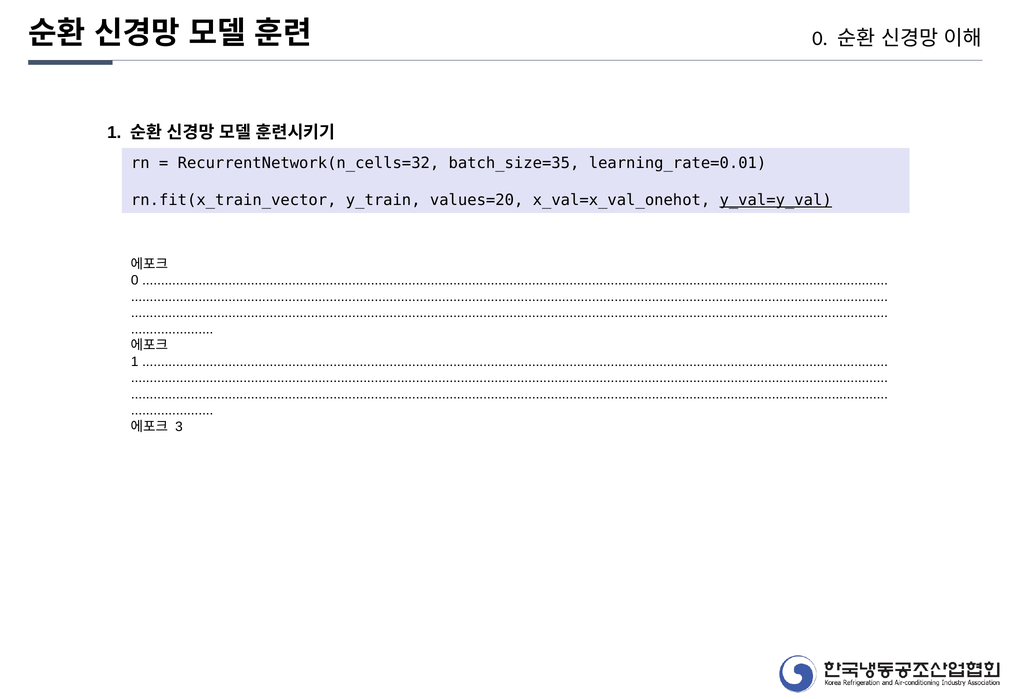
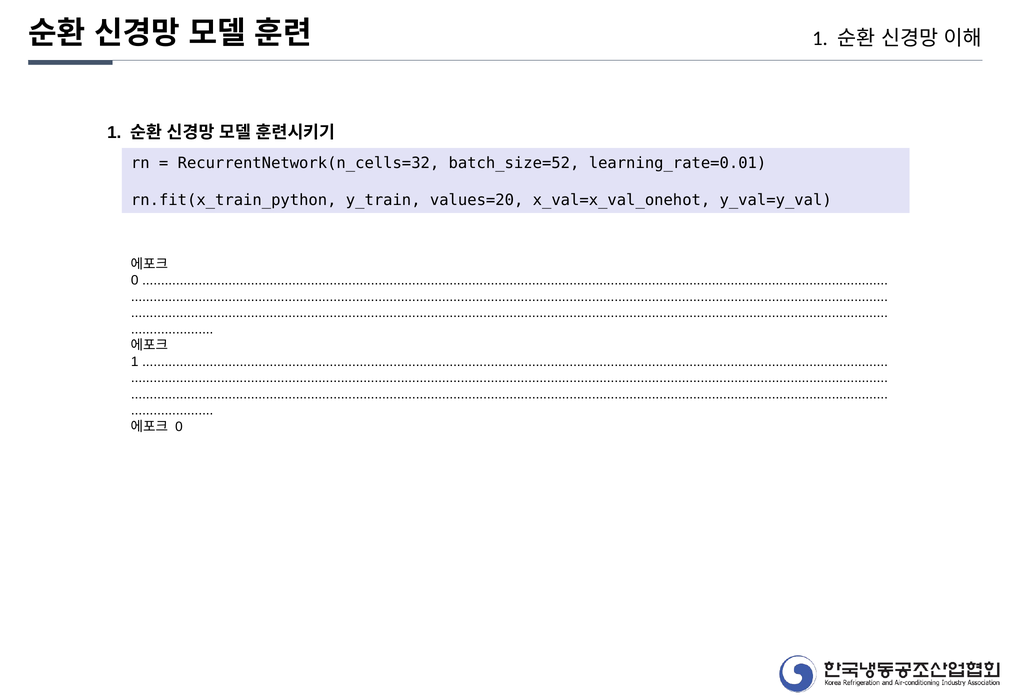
0 at (820, 38): 0 -> 1
batch_size=35: batch_size=35 -> batch_size=52
rn.fit(x_train_vector: rn.fit(x_train_vector -> rn.fit(x_train_python
y_val=y_val underline: present -> none
3 at (179, 427): 3 -> 0
